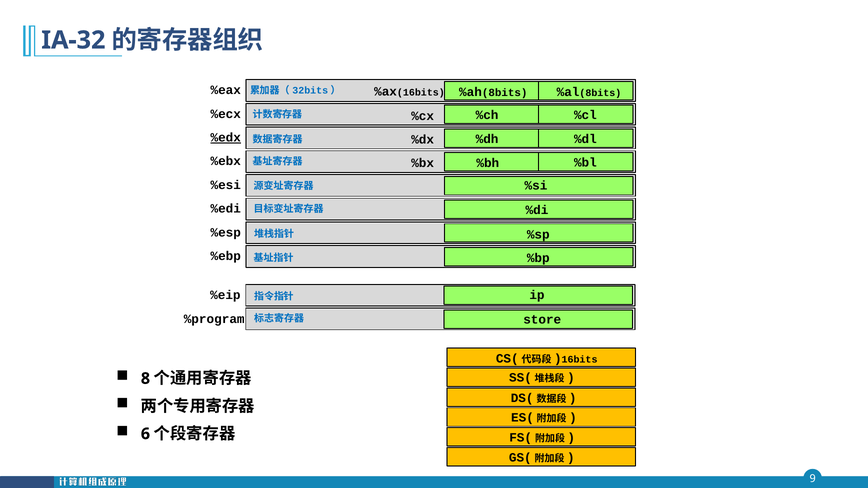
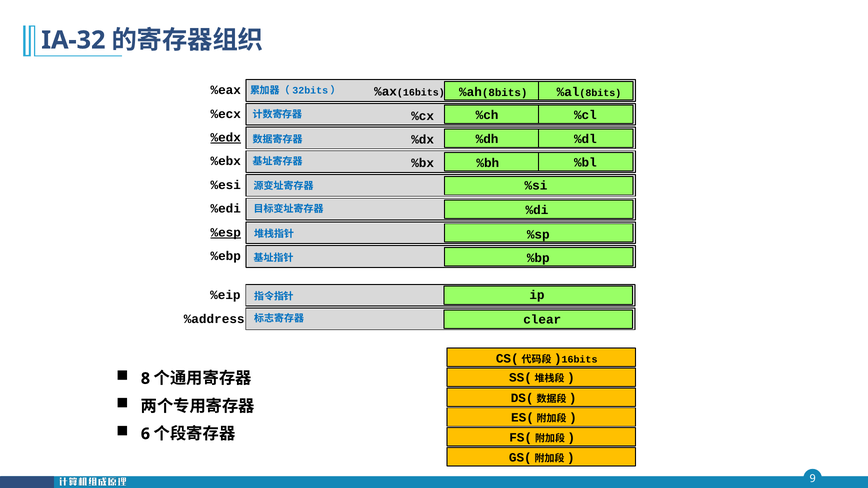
%esp underline: none -> present
%program: %program -> %address
store: store -> clear
